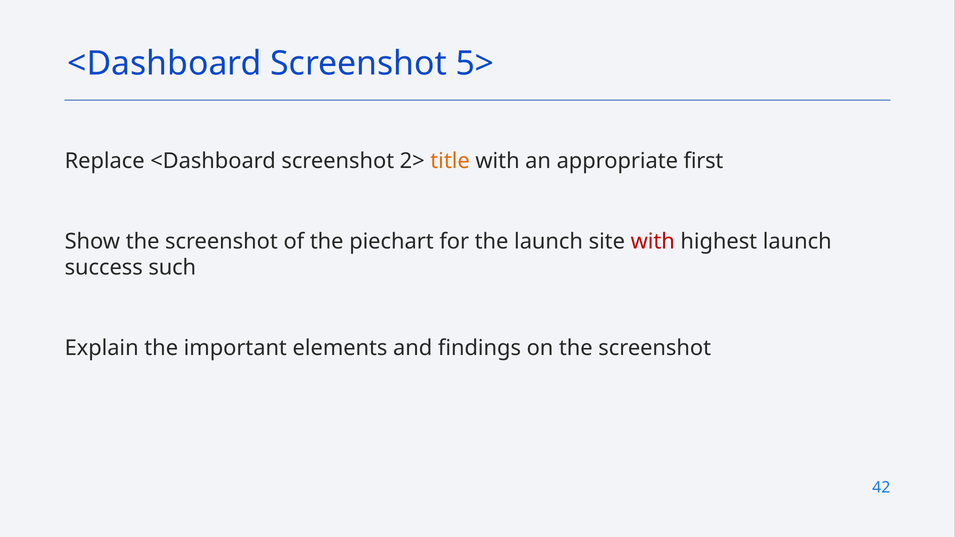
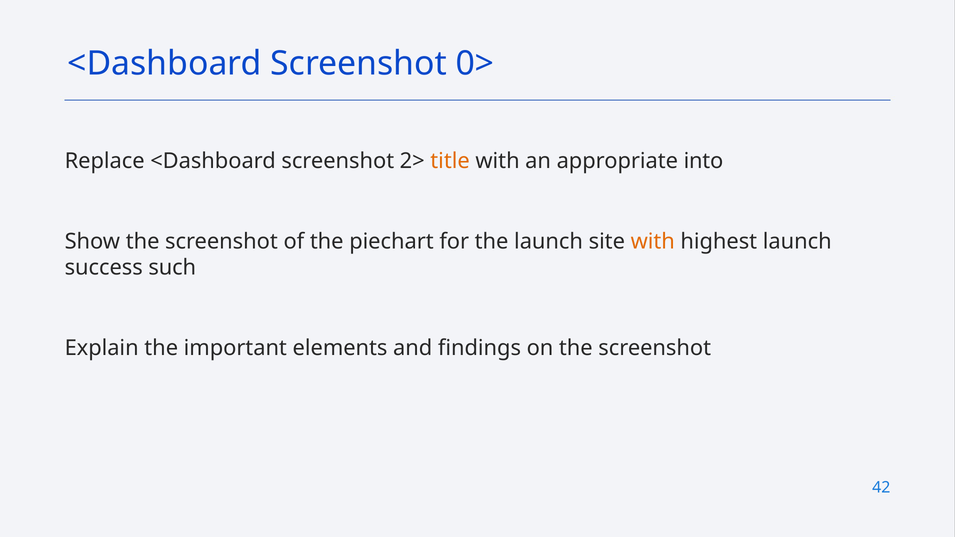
5>: 5> -> 0>
first: first -> into
with at (653, 242) colour: red -> orange
